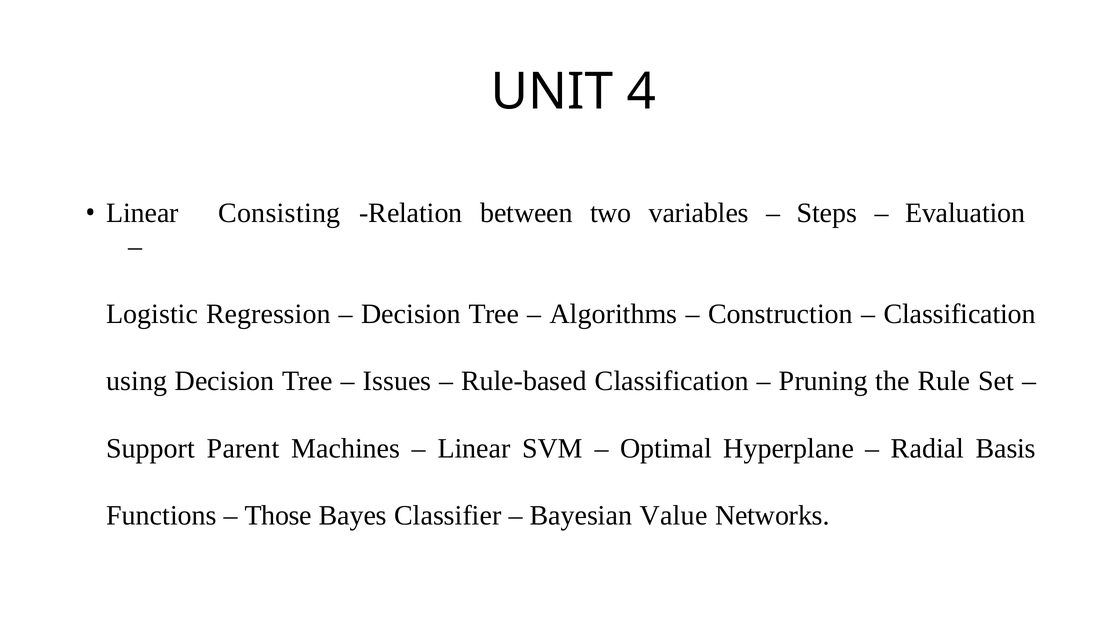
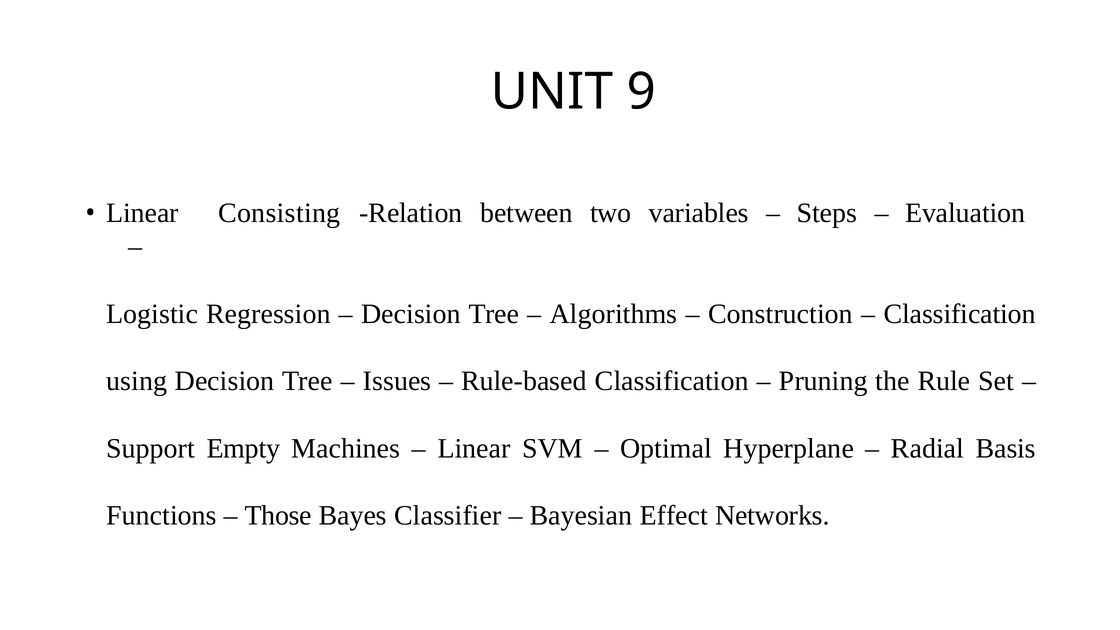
4: 4 -> 9
Parent: Parent -> Empty
Value: Value -> Effect
